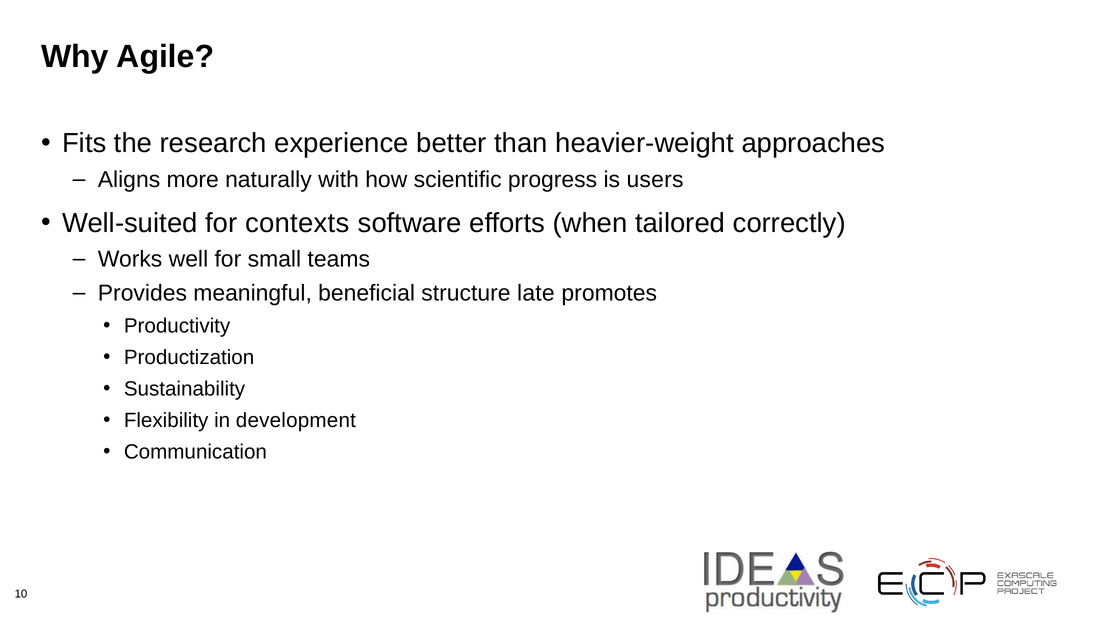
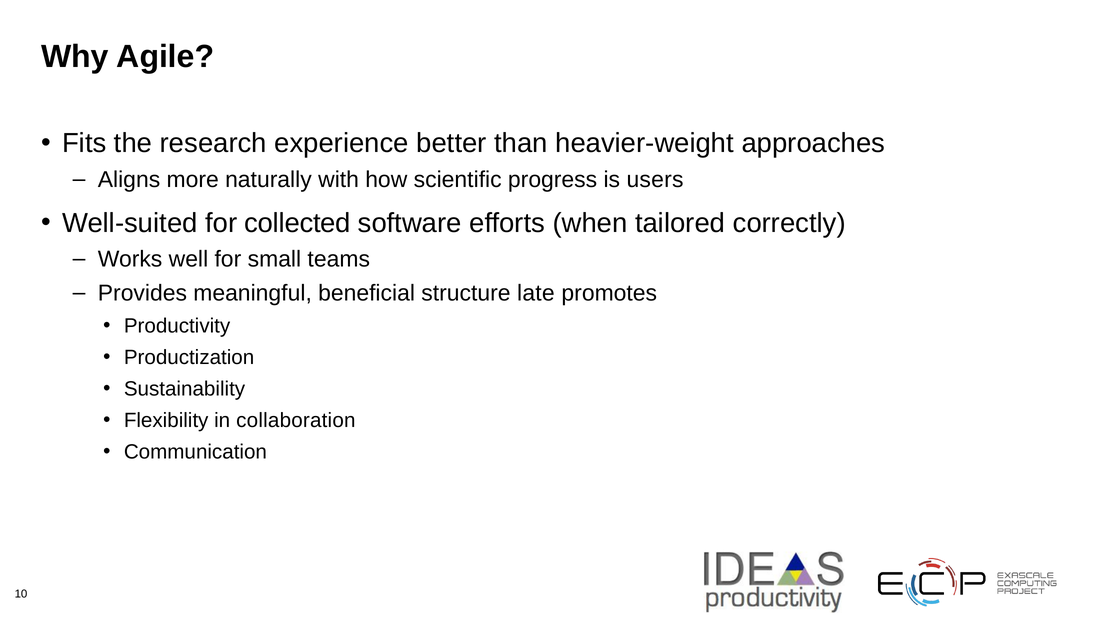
contexts: contexts -> collected
development: development -> collaboration
